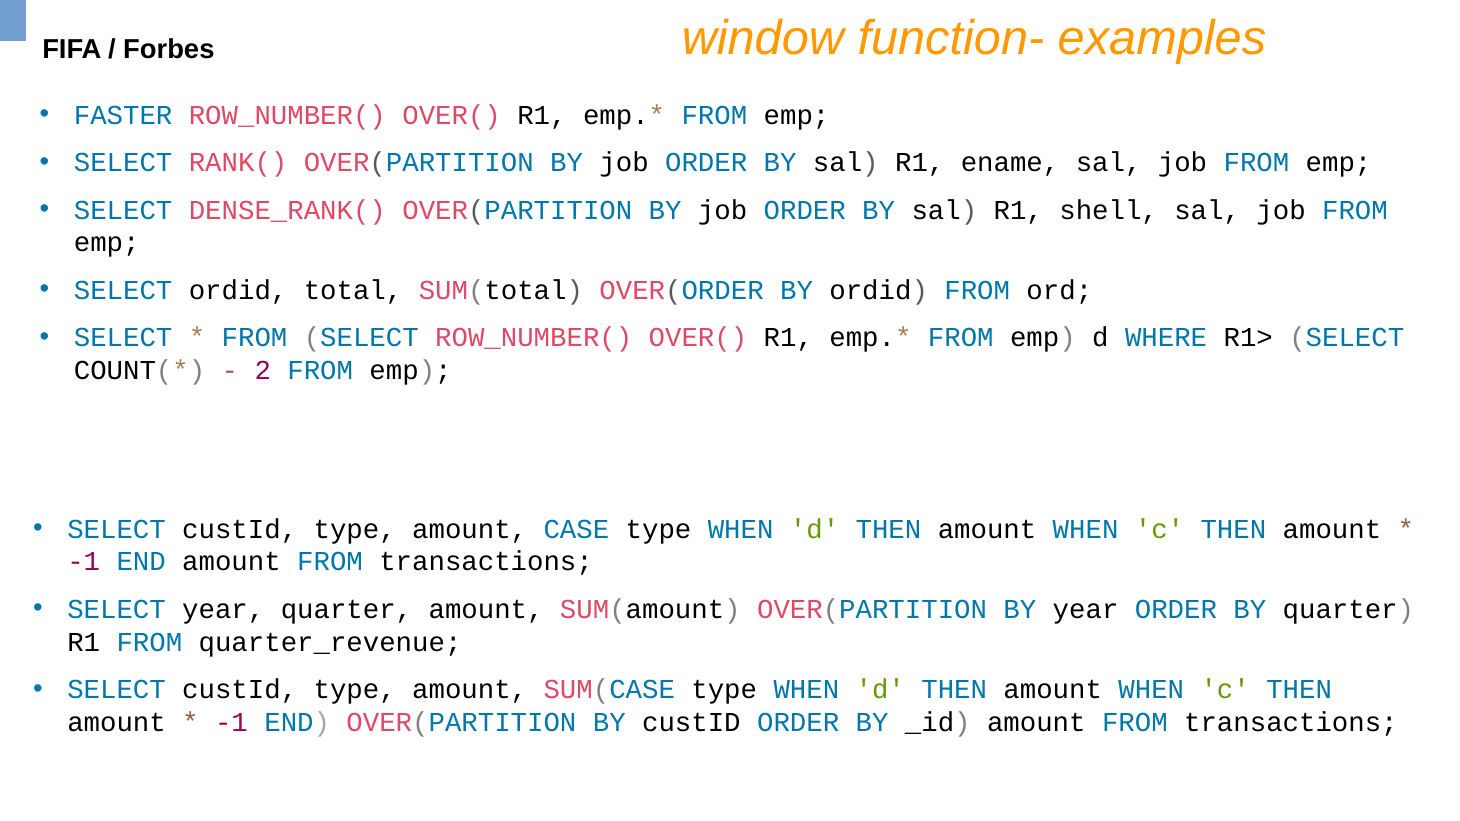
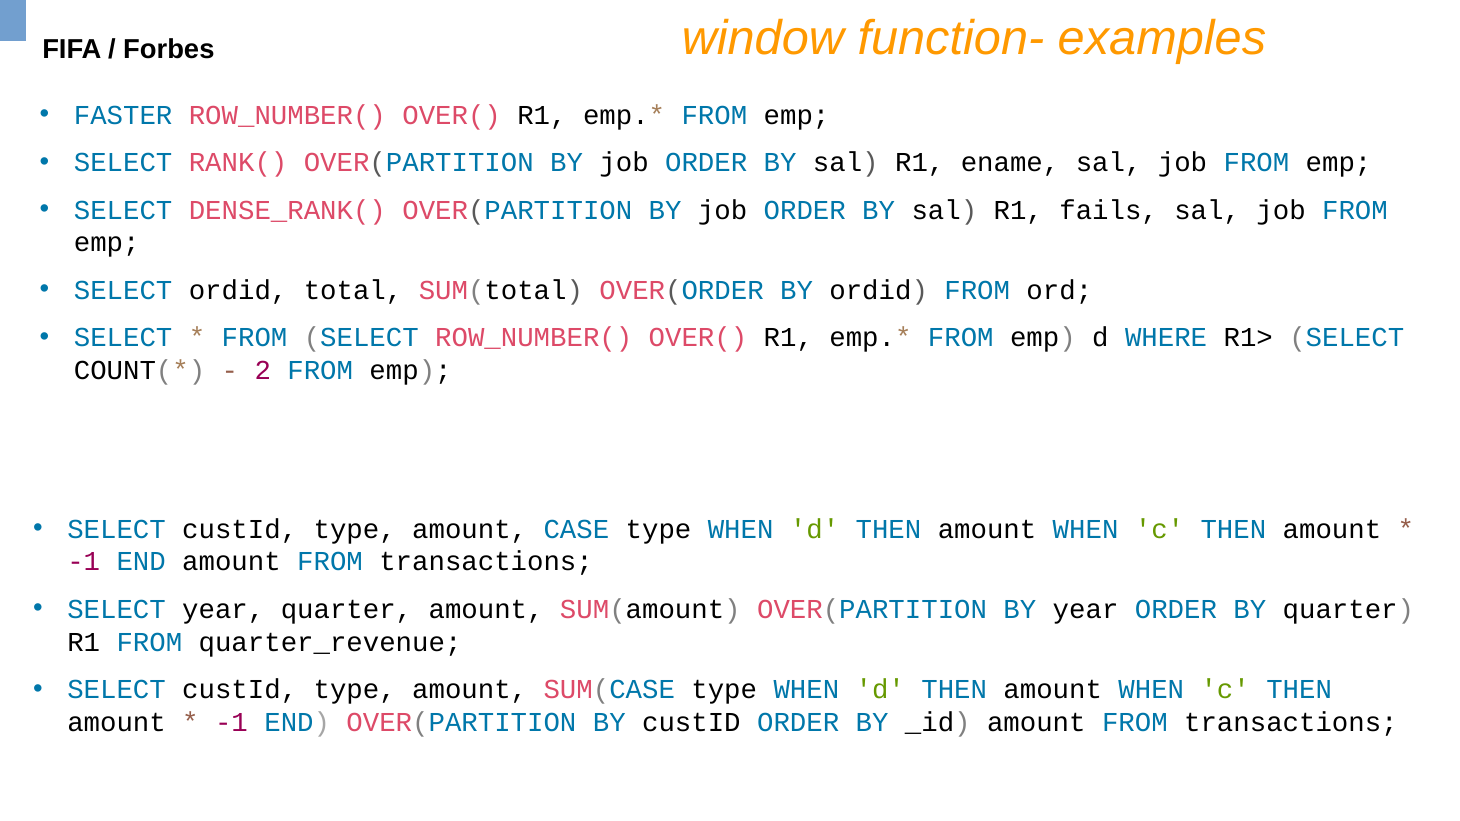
shell: shell -> fails
